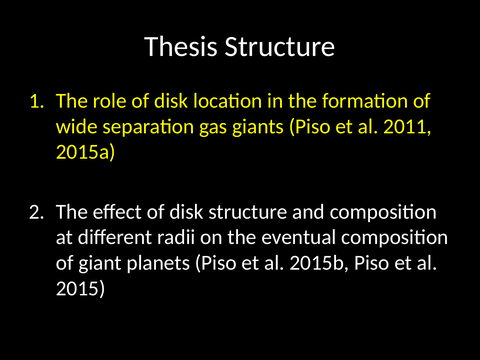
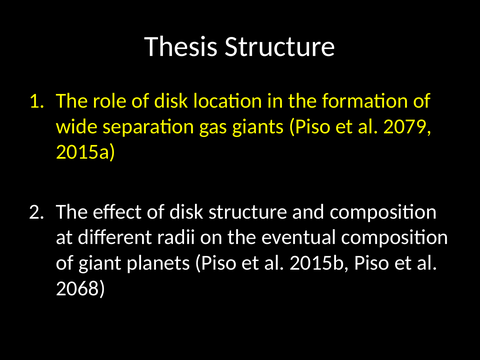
2011: 2011 -> 2079
2015: 2015 -> 2068
